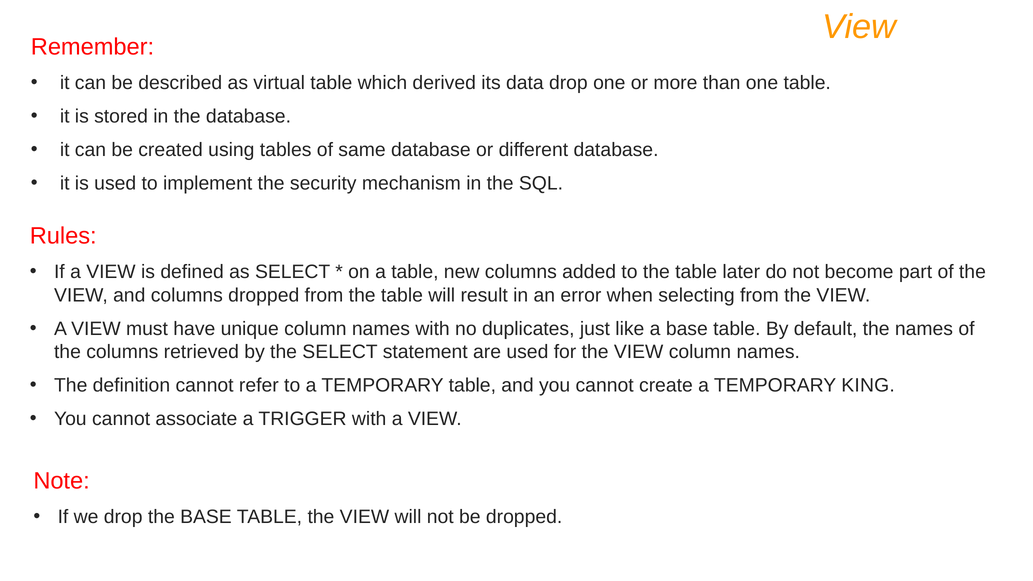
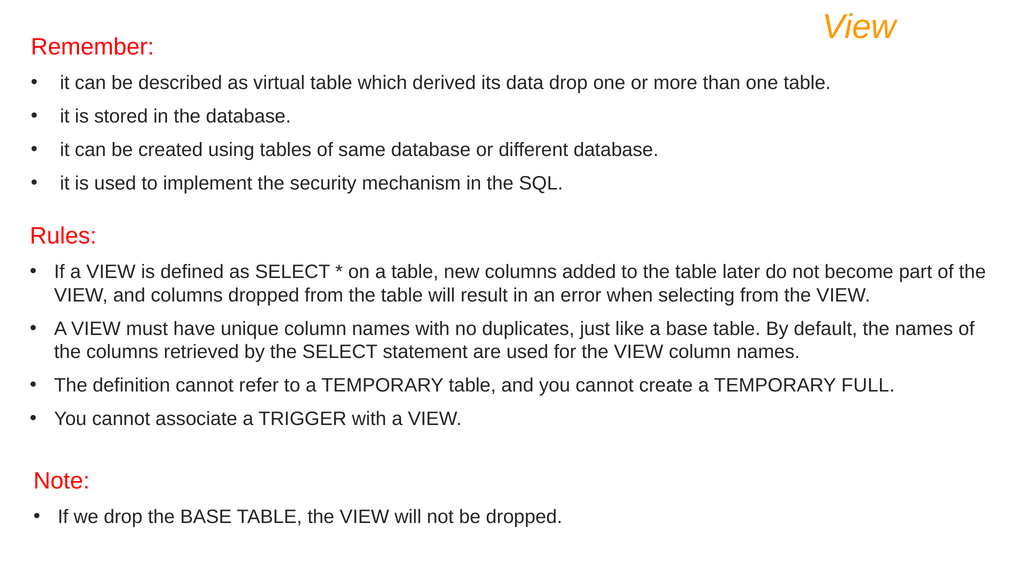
KING: KING -> FULL
